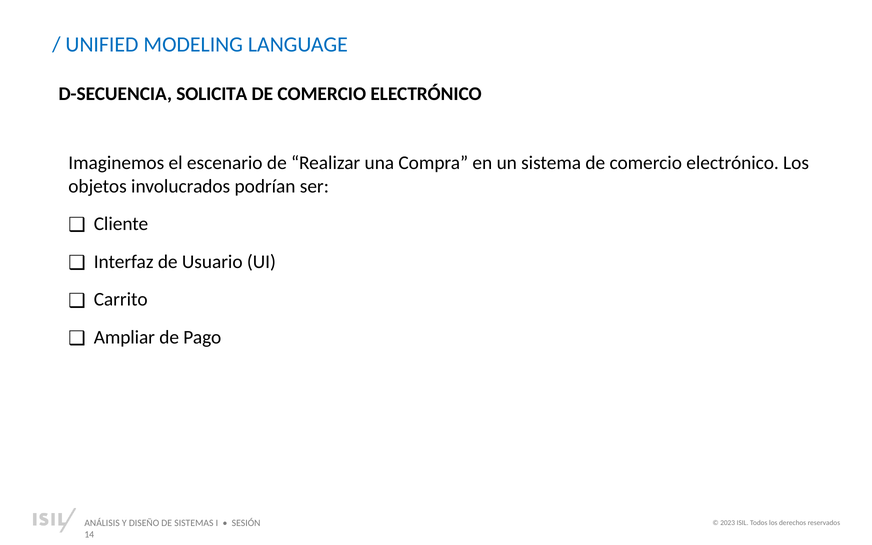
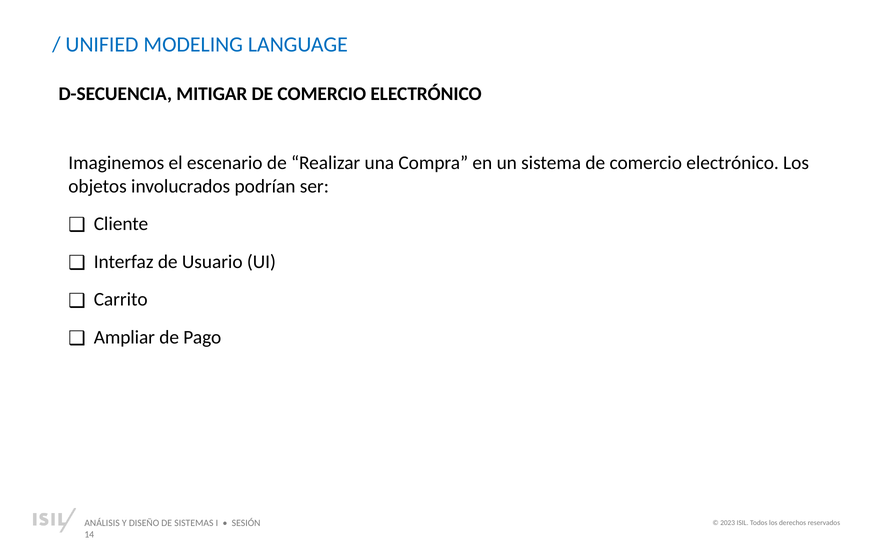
SOLICITA: SOLICITA -> MITIGAR
